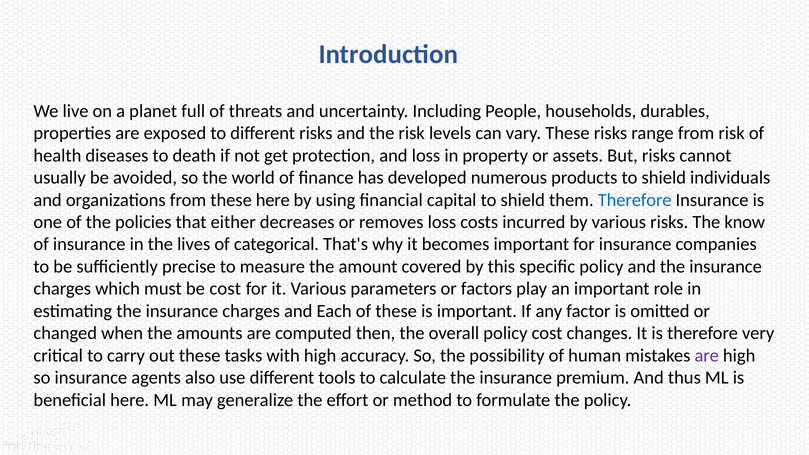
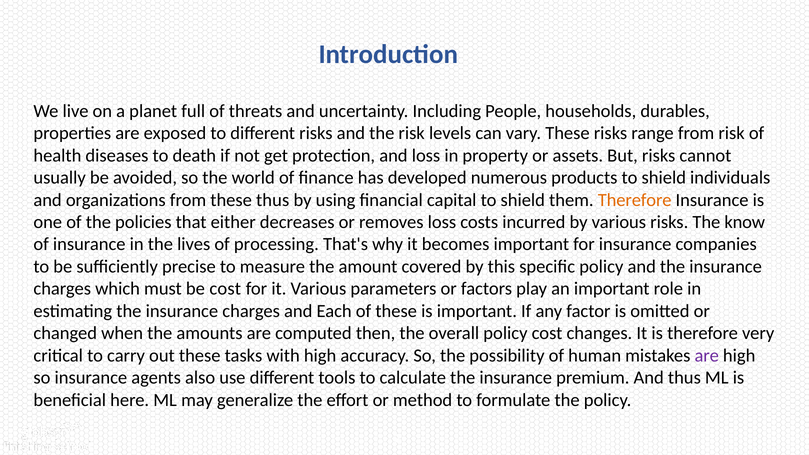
these here: here -> thus
Therefore at (635, 200) colour: blue -> orange
categorical: categorical -> processing
